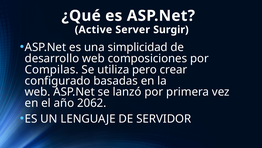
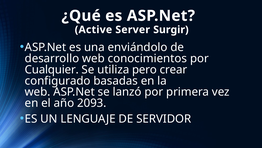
simplicidad: simplicidad -> enviándolo
composiciones: composiciones -> conocimientos
Compilas: Compilas -> Cualquier
2062: 2062 -> 2093
